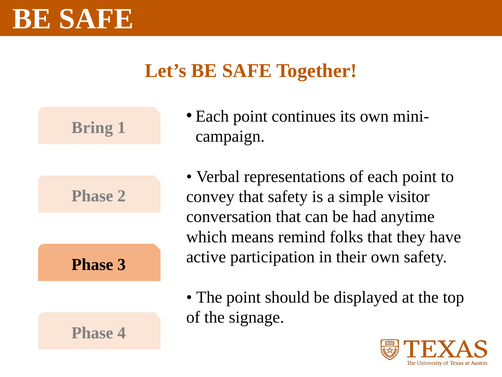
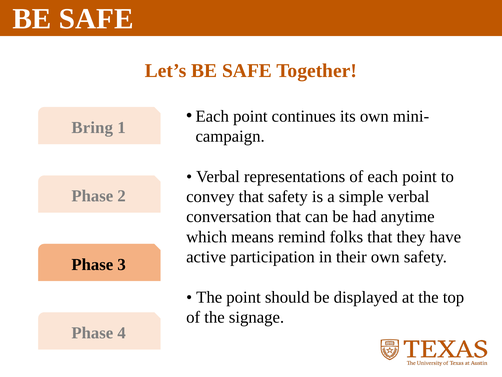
simple visitor: visitor -> verbal
